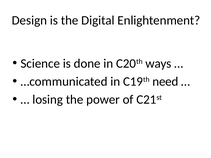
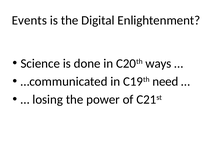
Design: Design -> Events
